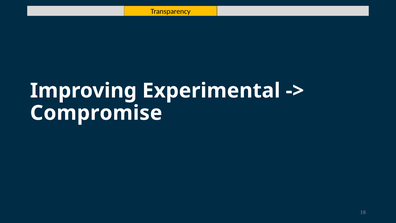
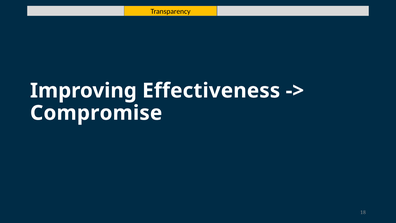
Experimental: Experimental -> Effectiveness
